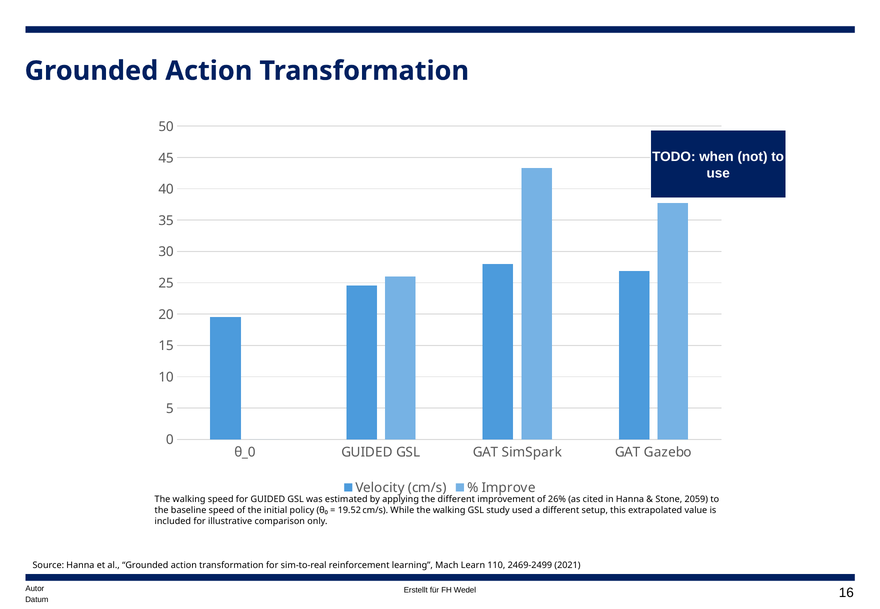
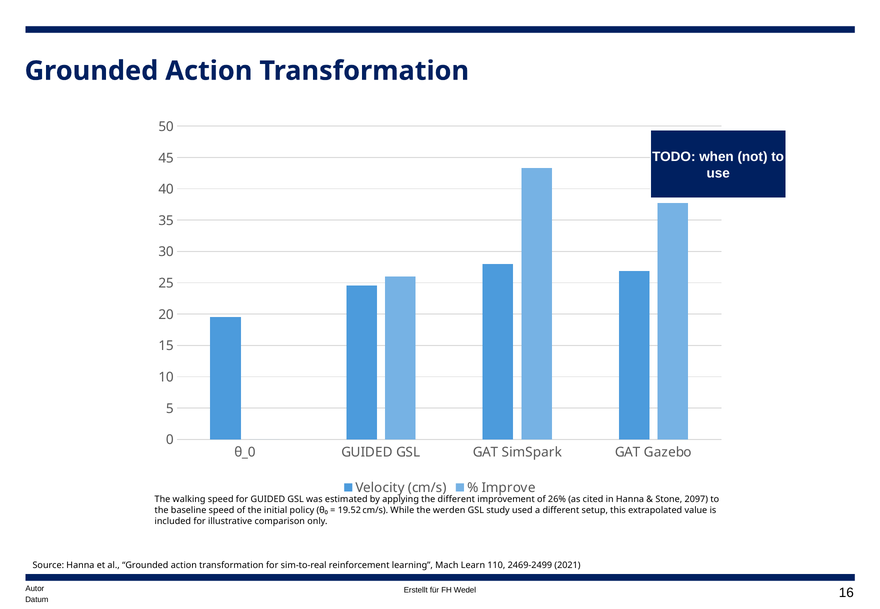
2059: 2059 -> 2097
While the walking: walking -> werden
